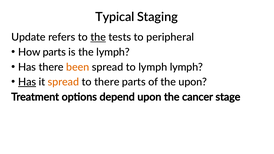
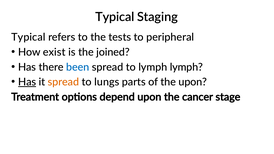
Update at (28, 37): Update -> Typical
the at (98, 37) underline: present -> none
How parts: parts -> exist
the lymph: lymph -> joined
been colour: orange -> blue
to there: there -> lungs
